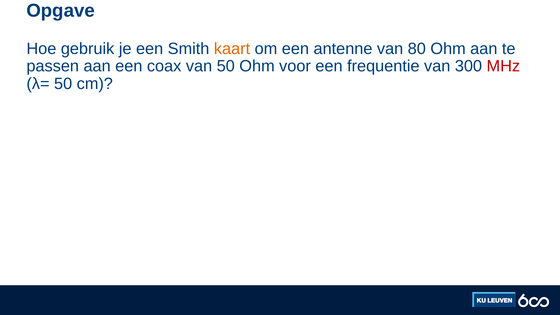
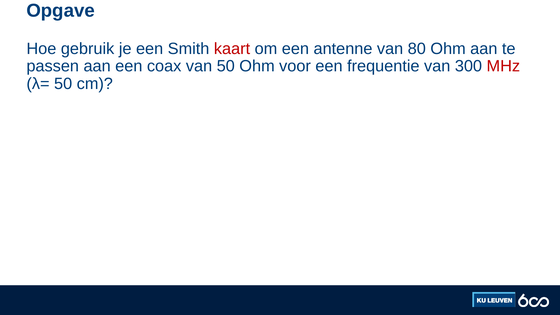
kaart colour: orange -> red
